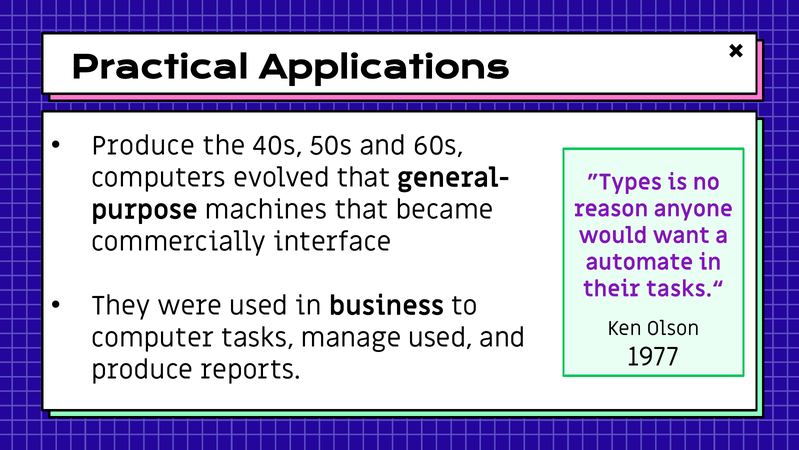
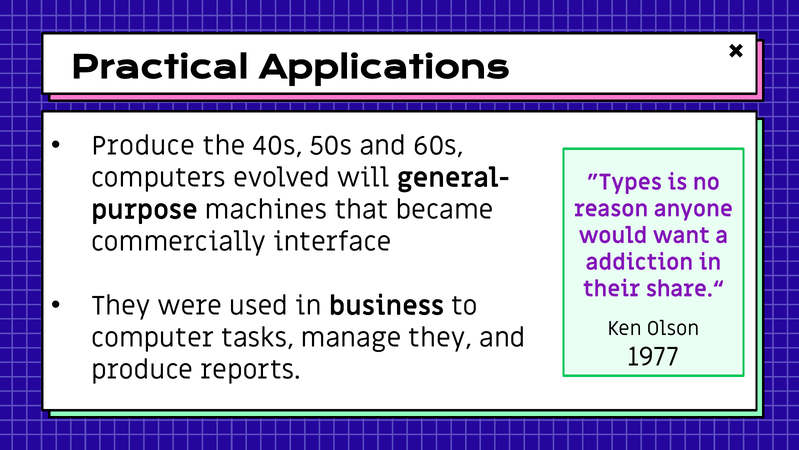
evolved that: that -> will
automate: automate -> addiction
tasks.“: tasks.“ -> share.“
manage used: used -> they
